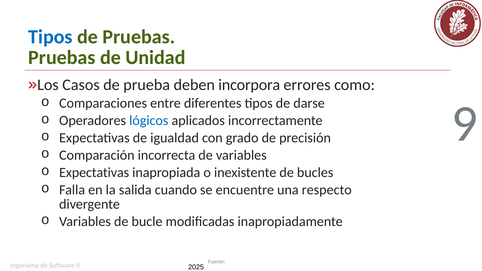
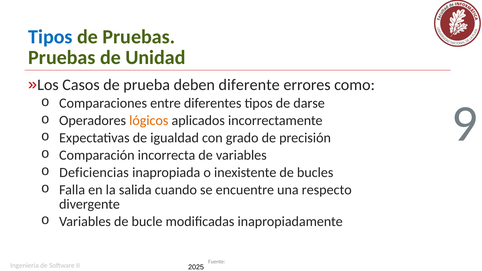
incorpora: incorpora -> diferente
lógicos colour: blue -> orange
Expectativas at (94, 173): Expectativas -> Deficiencias
